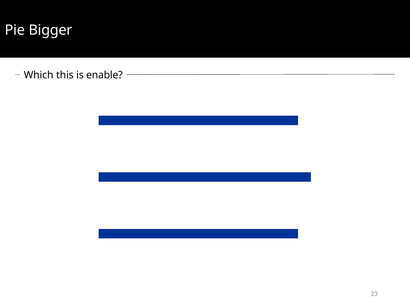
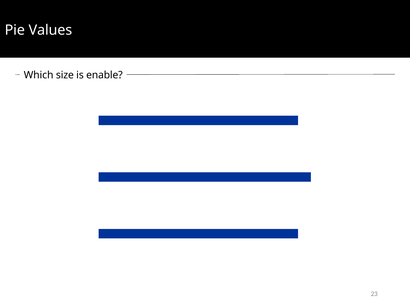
Bigger: Bigger -> Values
this: this -> size
